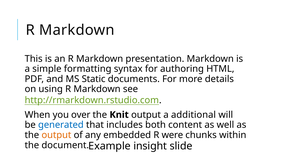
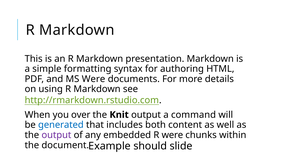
MS Static: Static -> Were
additional: additional -> command
output at (56, 135) colour: orange -> purple
insight: insight -> should
